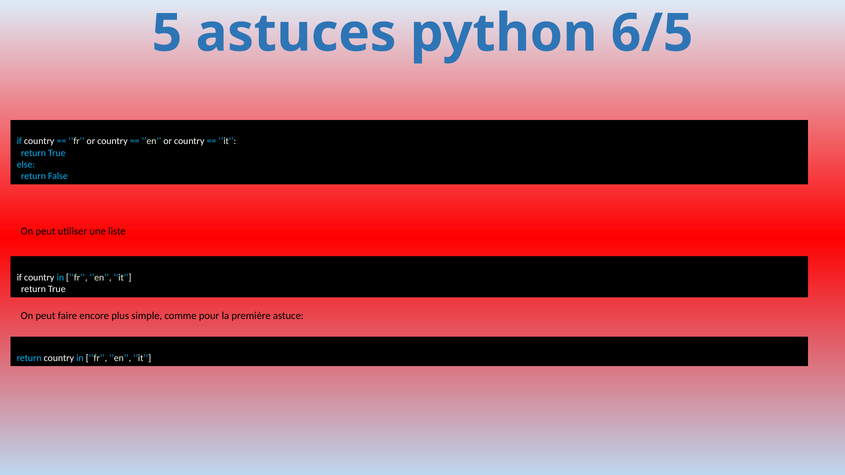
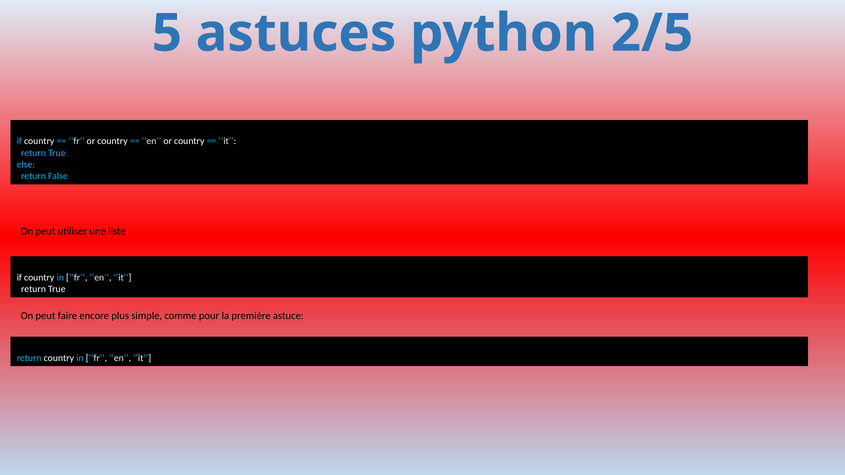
6/5: 6/5 -> 2/5
